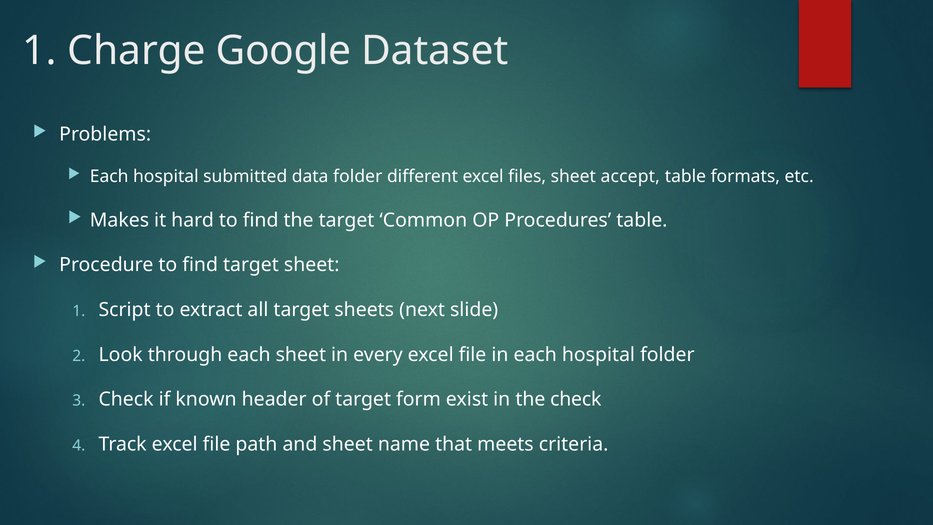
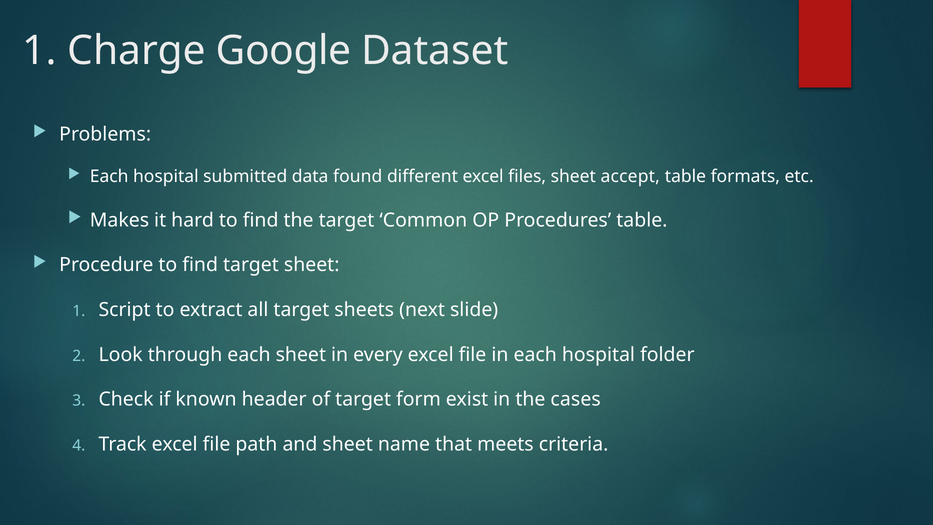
data folder: folder -> found
the check: check -> cases
